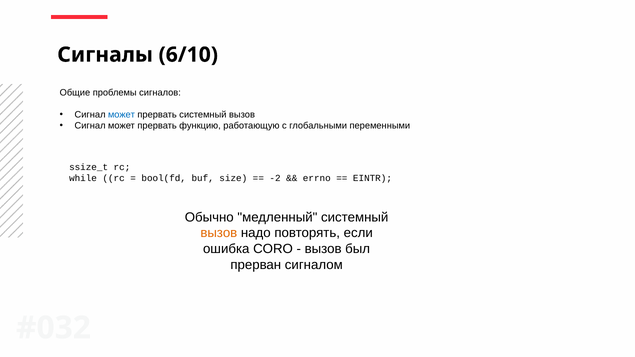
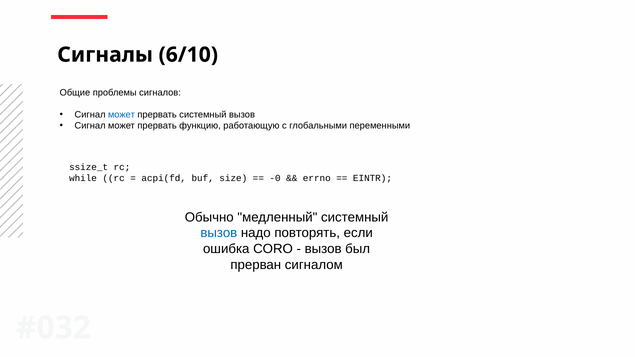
bool(fd: bool(fd -> acpi(fd
-2: -2 -> -0
вызов at (219, 233) colour: orange -> blue
